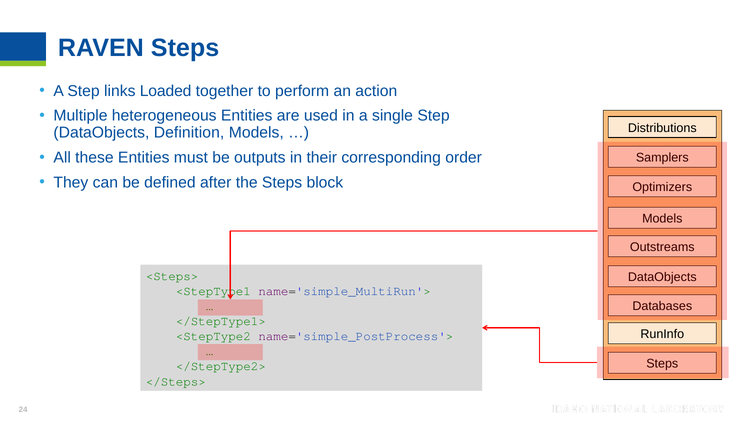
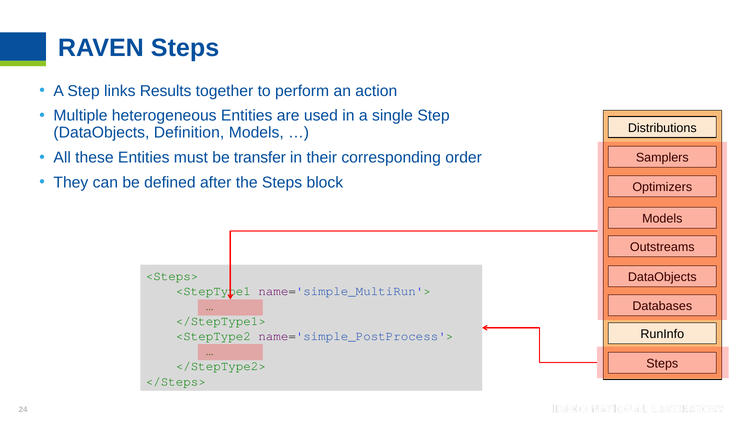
Loaded: Loaded -> Results
outputs: outputs -> transfer
